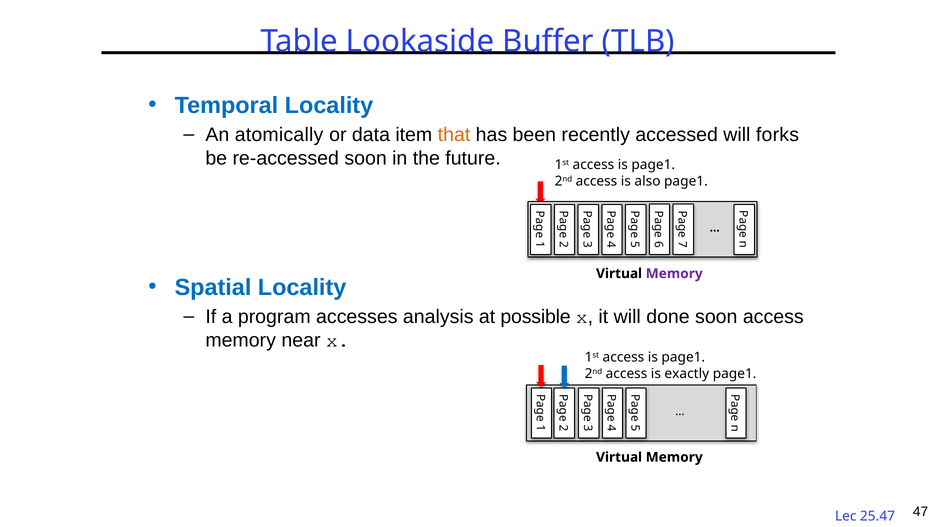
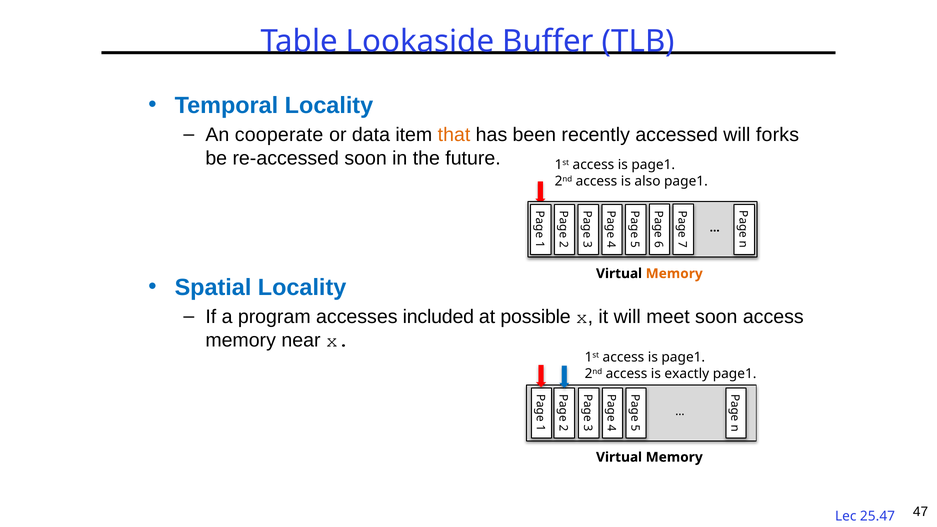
atomically: atomically -> cooperate
Memory at (674, 274) colour: purple -> orange
analysis: analysis -> included
done: done -> meet
